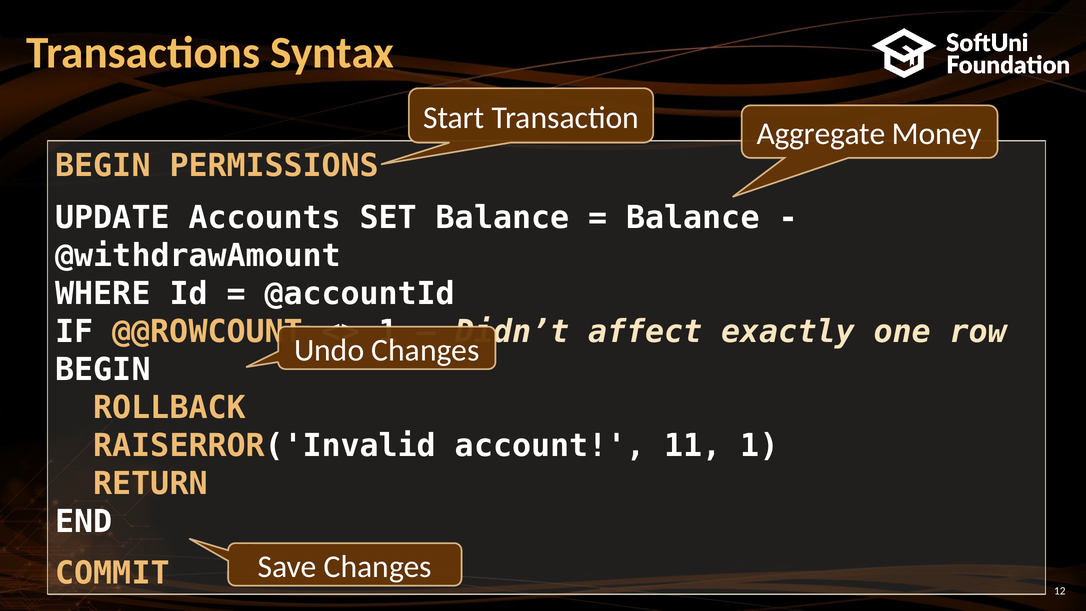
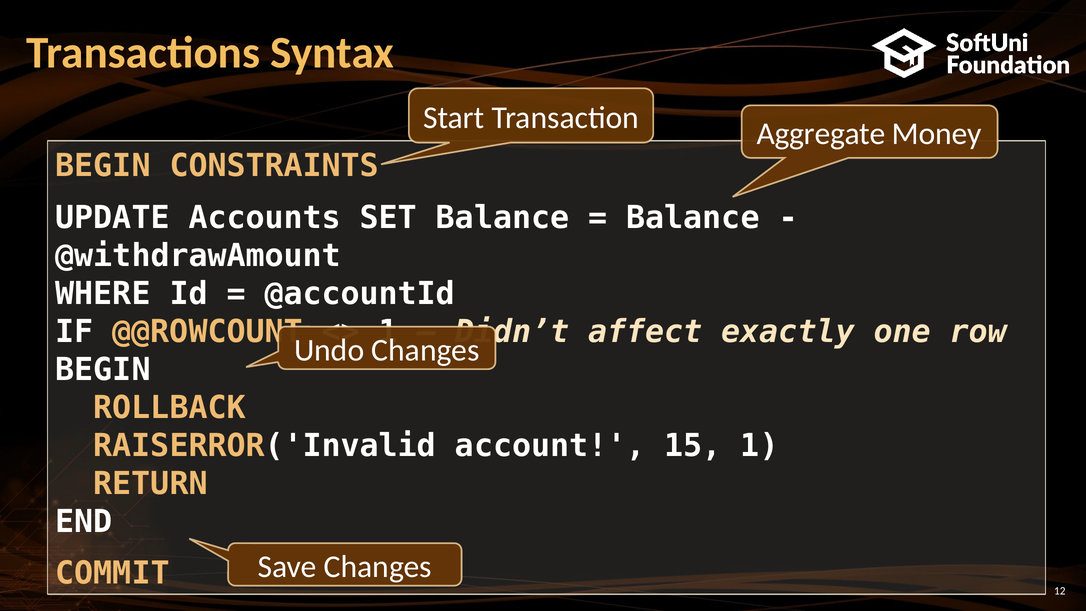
PERMISSIONS: PERMISSIONS -> CONSTRAINTS
11: 11 -> 15
